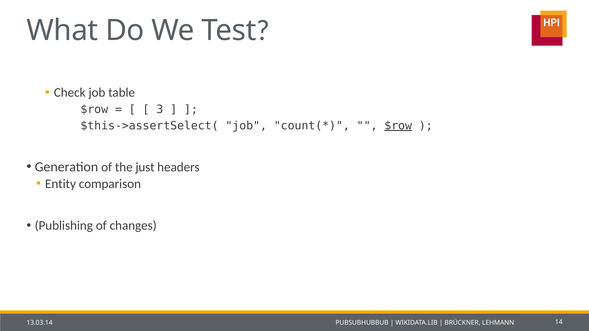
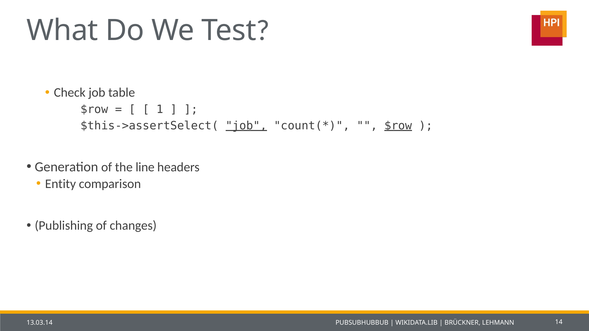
3: 3 -> 1
job at (246, 126) underline: none -> present
just: just -> line
